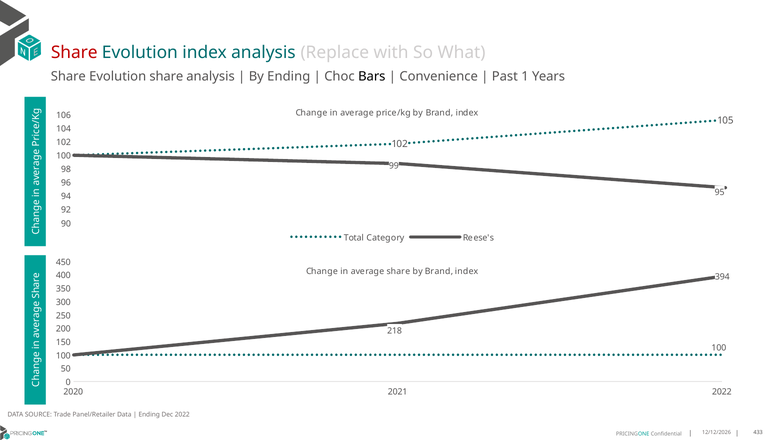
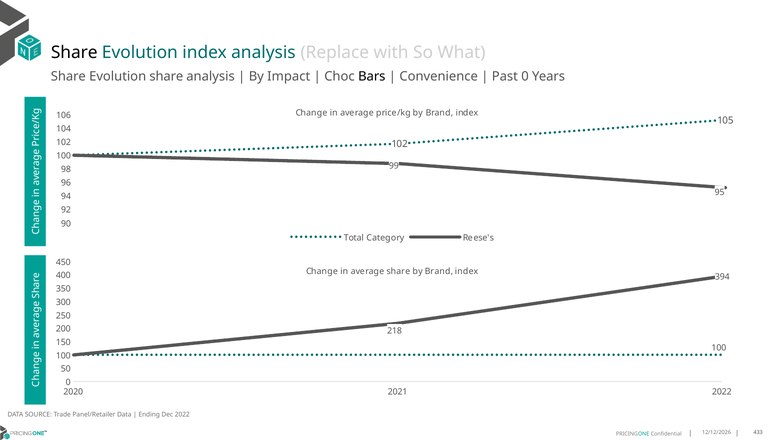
Share at (74, 53) colour: red -> black
By Ending: Ending -> Impact
Past 1: 1 -> 0
